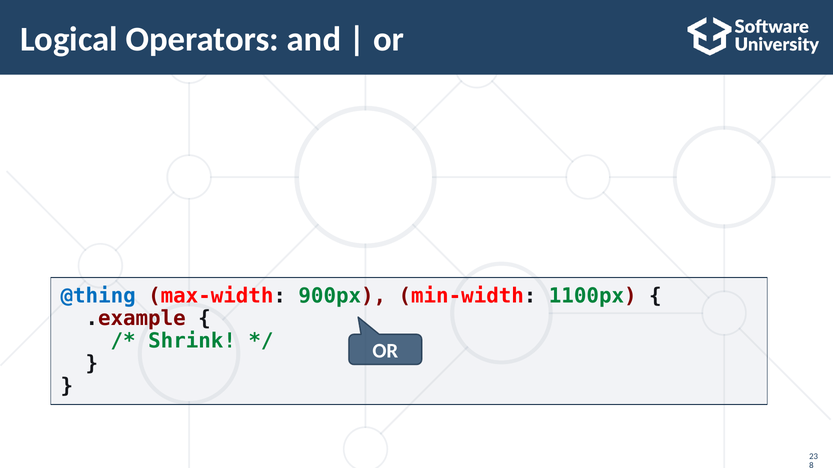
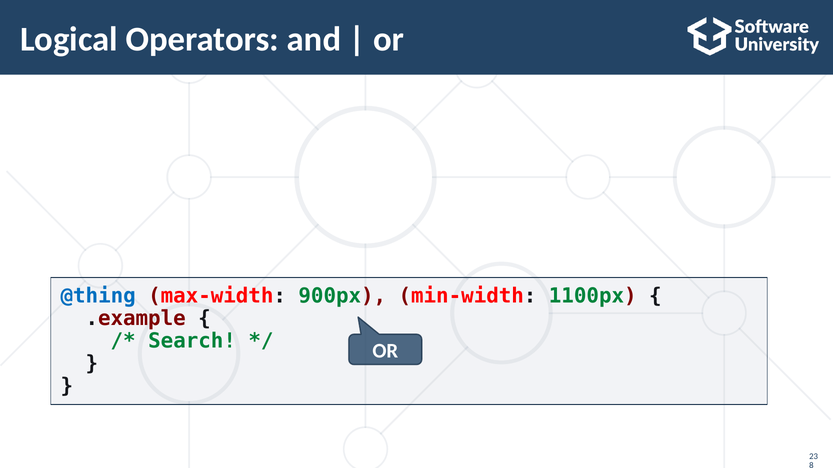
Shrink: Shrink -> Search
